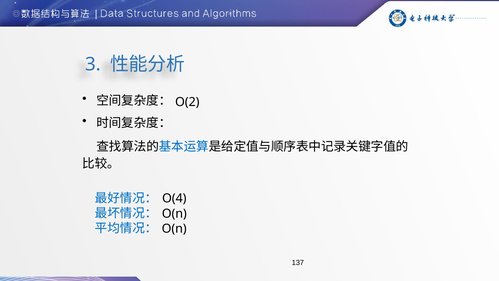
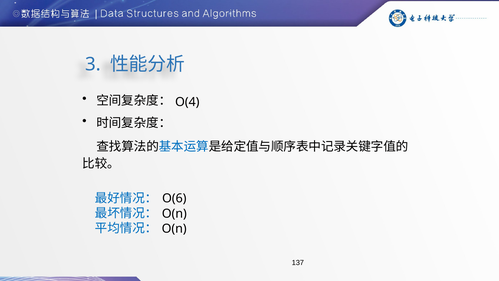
O(2: O(2 -> O(4
O(4: O(4 -> O(6
